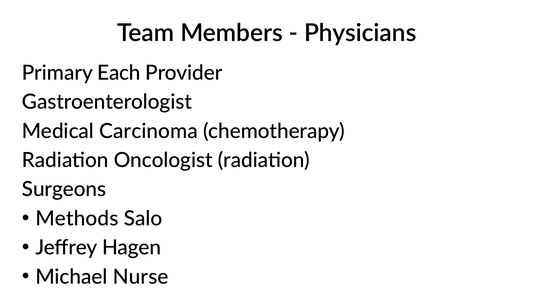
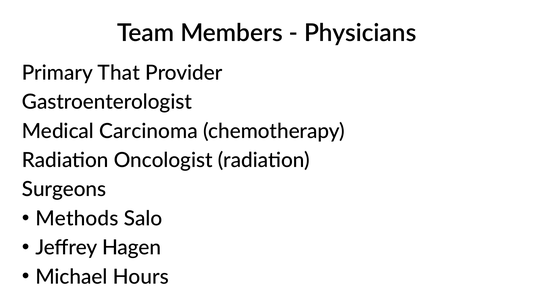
Each: Each -> That
Nurse: Nurse -> Hours
